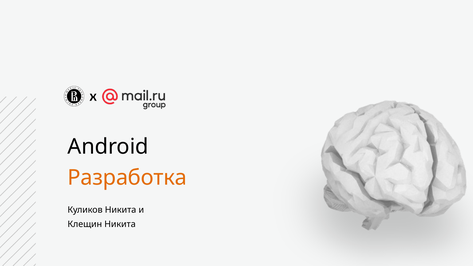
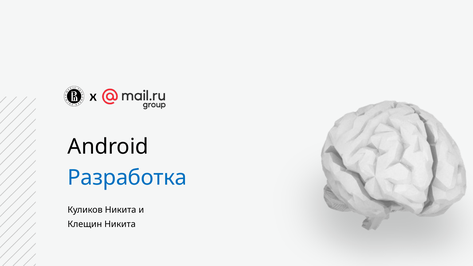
Разработка colour: orange -> blue
